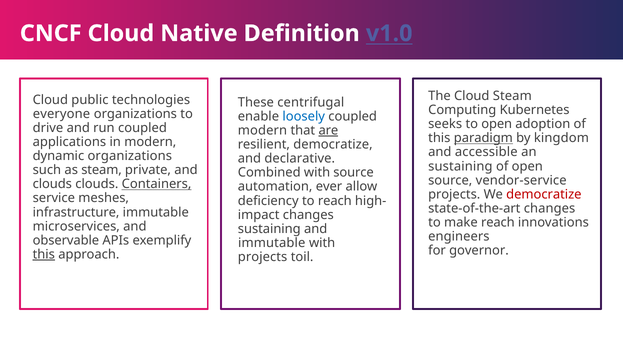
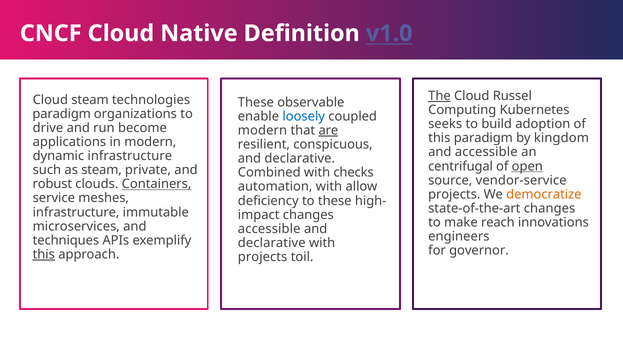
The underline: none -> present
Cloud Steam: Steam -> Russel
Cloud public: public -> steam
centrifugal: centrifugal -> observable
everyone at (62, 114): everyone -> paradigm
to open: open -> build
run coupled: coupled -> become
paradigm at (483, 138) underline: present -> none
resilient democratize: democratize -> conspicuous
dynamic organizations: organizations -> infrastructure
sustaining at (460, 166): sustaining -> centrifugal
open at (527, 166) underline: none -> present
with source: source -> checks
clouds at (52, 184): clouds -> robust
automation ever: ever -> with
democratize at (544, 194) colour: red -> orange
to reach: reach -> these
sustaining at (269, 228): sustaining -> accessible
observable: observable -> techniques
immutable at (272, 243): immutable -> declarative
